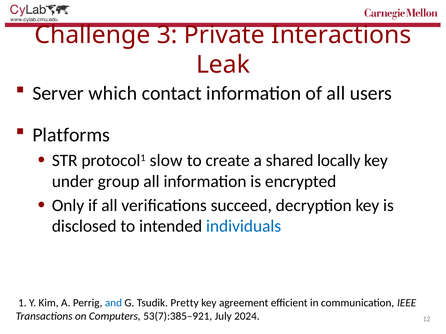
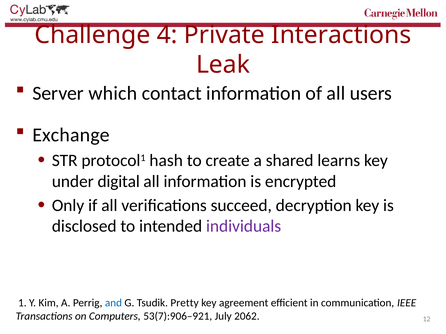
3: 3 -> 4
Platforms: Platforms -> Exchange
slow: slow -> hash
locally: locally -> learns
group: group -> digital
individuals colour: blue -> purple
53(7):385–921: 53(7):385–921 -> 53(7):906–921
2024: 2024 -> 2062
